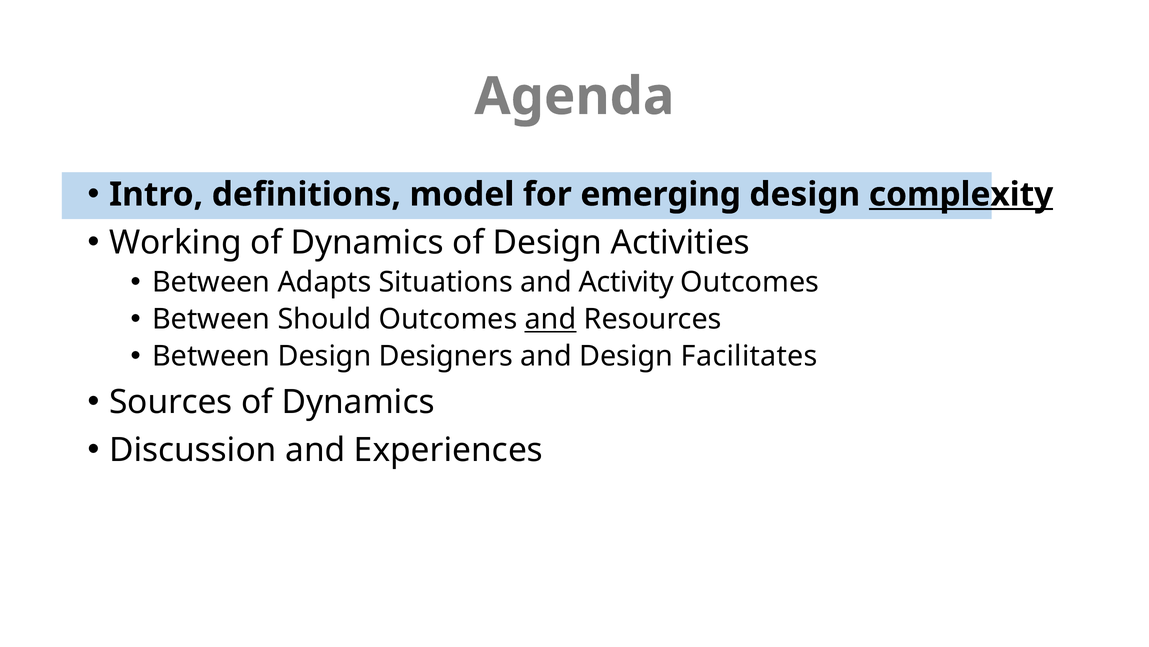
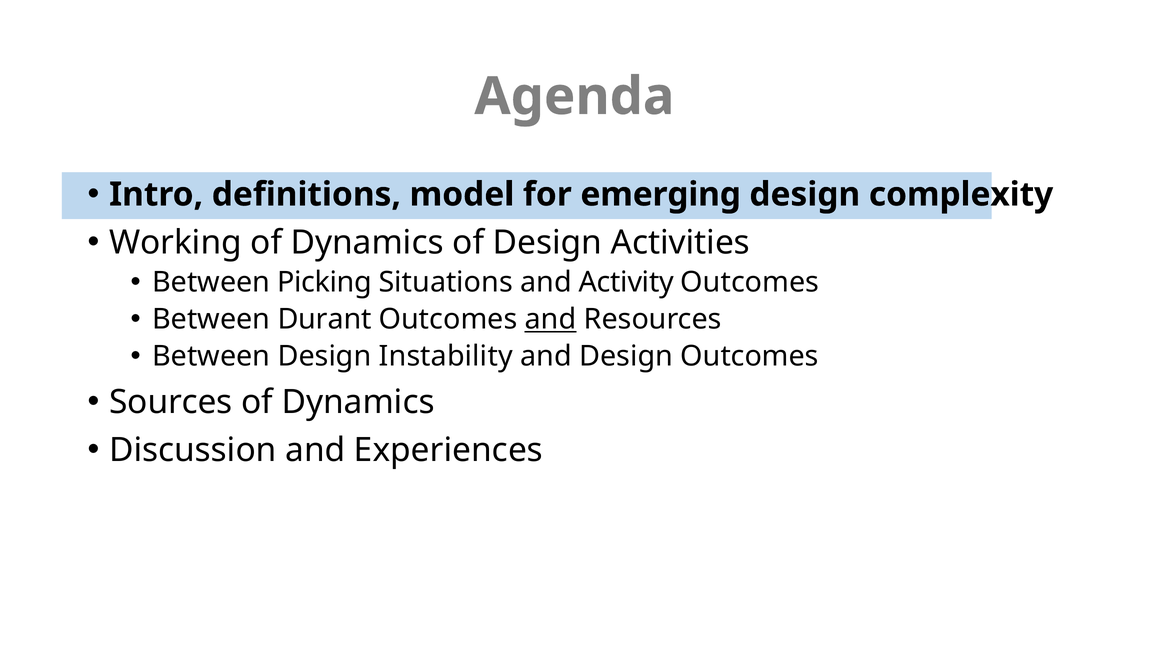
complexity underline: present -> none
Adapts: Adapts -> Picking
Should: Should -> Durant
Designers: Designers -> Instability
Design Facilitates: Facilitates -> Outcomes
